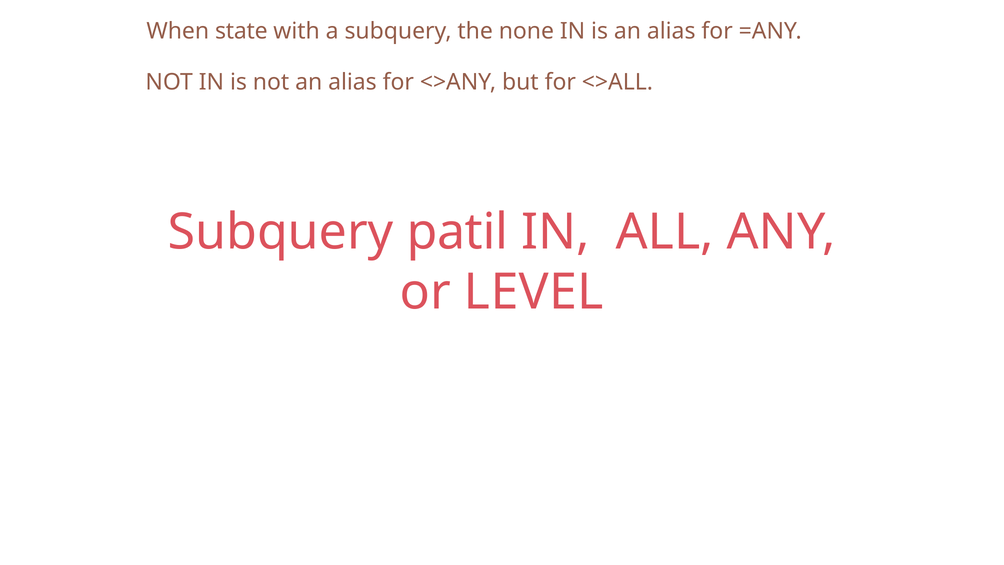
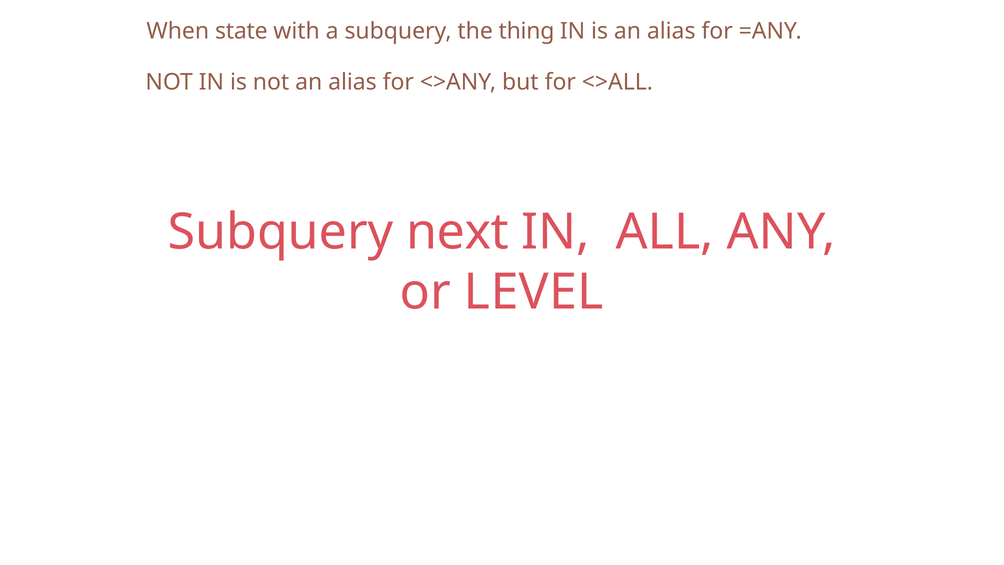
none: none -> thing
patil: patil -> next
